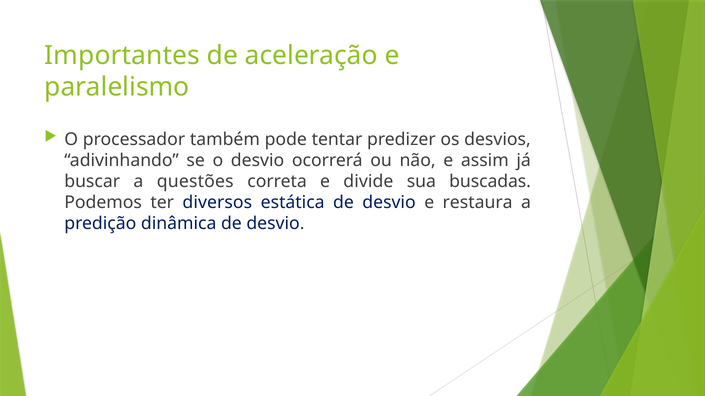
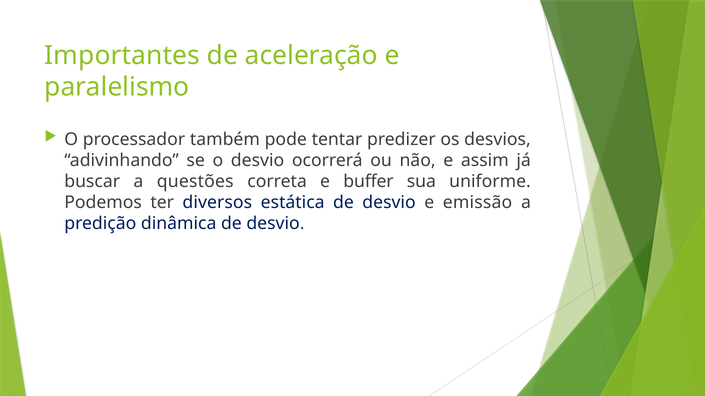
divide: divide -> buffer
buscadas: buscadas -> uniforme
restaura: restaura -> emissão
